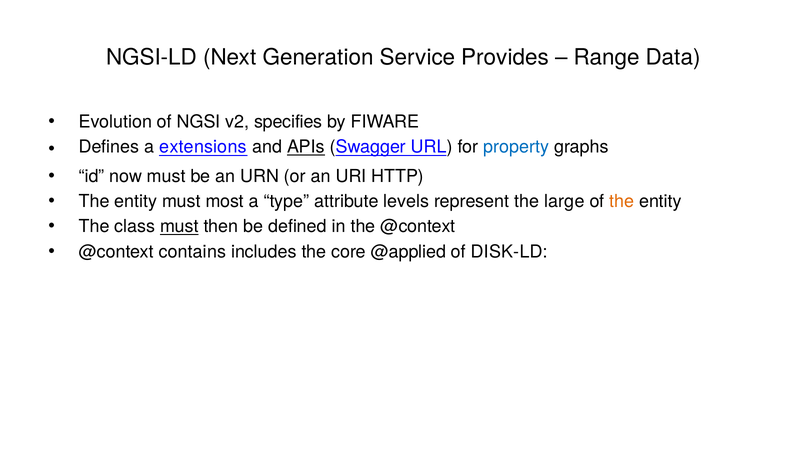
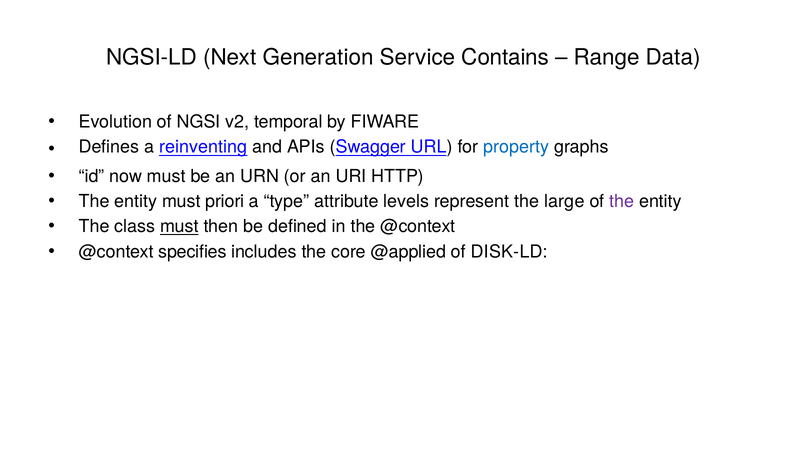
Provides: Provides -> Contains
specifies: specifies -> temporal
extensions: extensions -> reinventing
APIs underline: present -> none
most: most -> priori
the at (622, 201) colour: orange -> purple
contains: contains -> specifies
